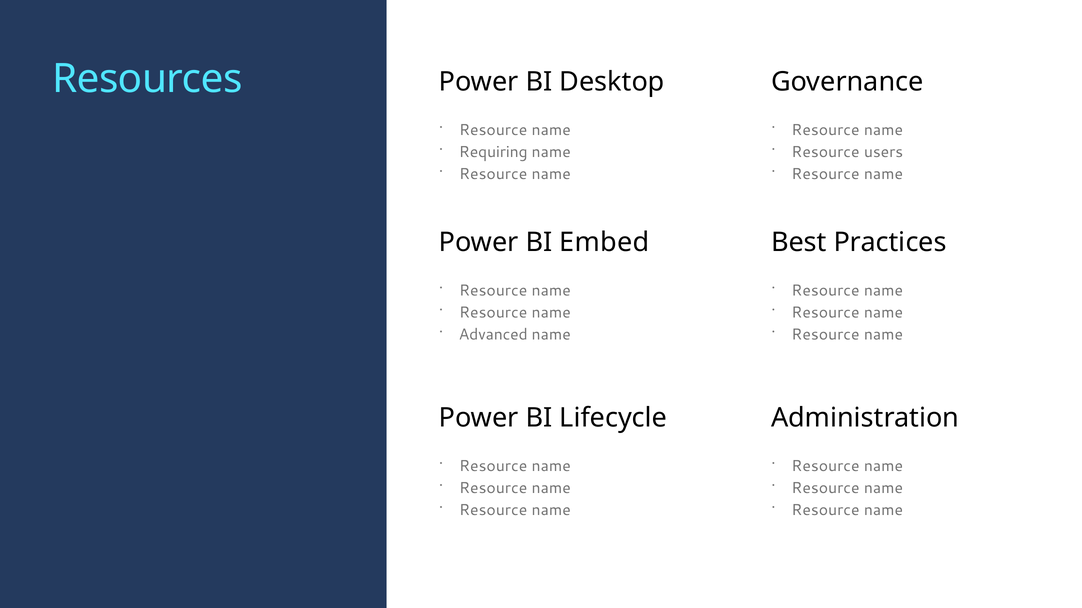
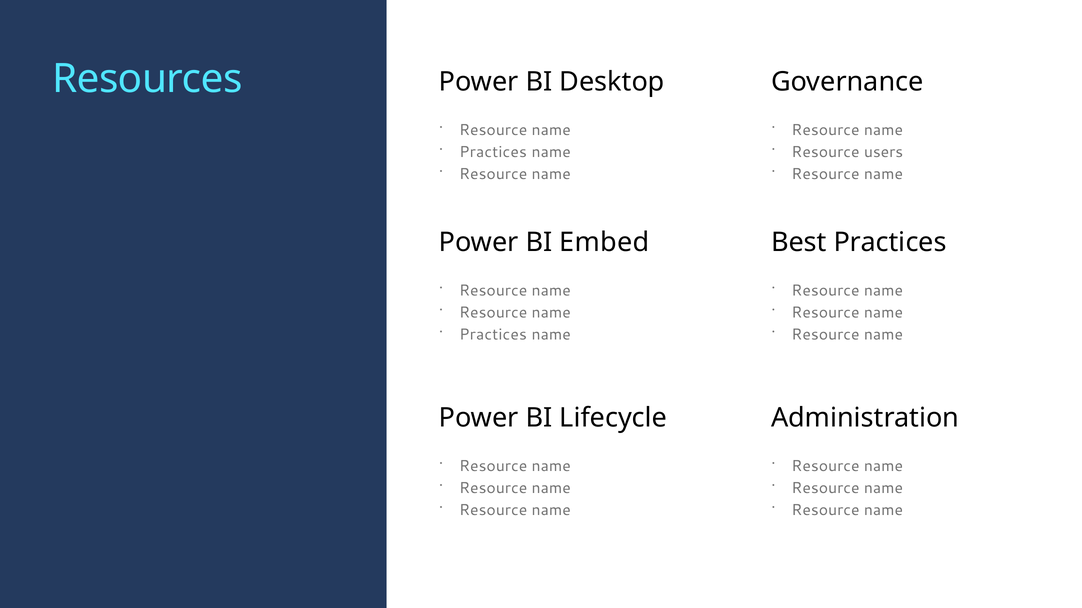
Requiring at (493, 152): Requiring -> Practices
Advanced at (493, 335): Advanced -> Practices
